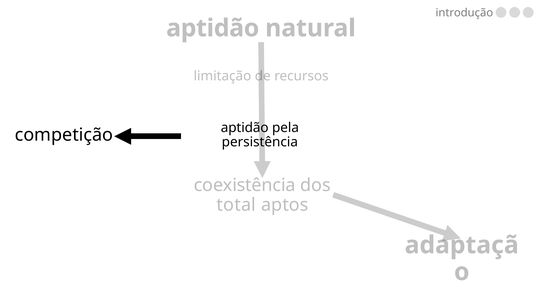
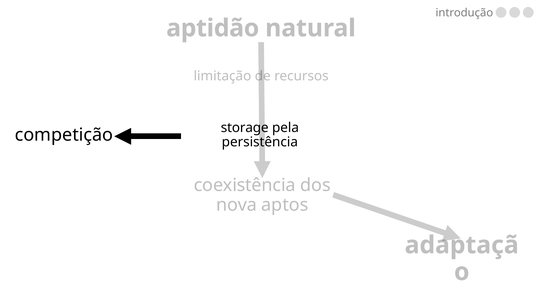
competição aptidão: aptidão -> storage
total: total -> nova
